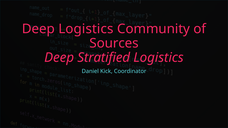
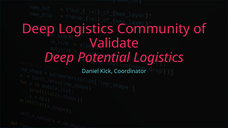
Sources: Sources -> Validate
Stratified: Stratified -> Potential
